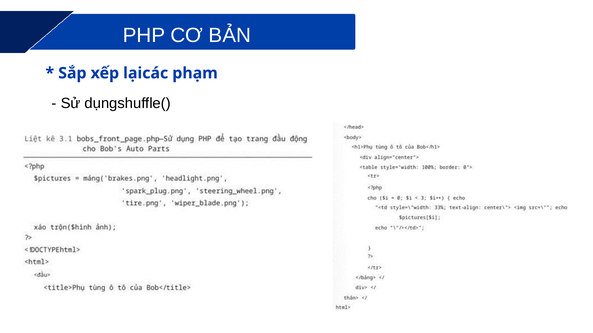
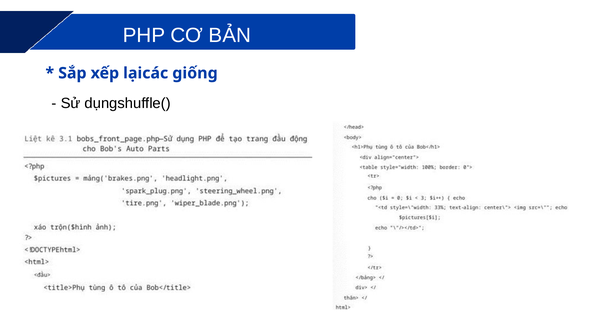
phạm: phạm -> giống
